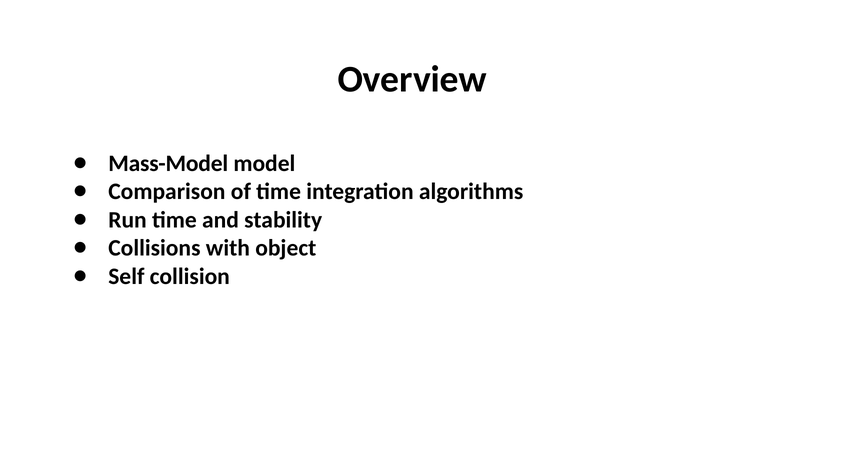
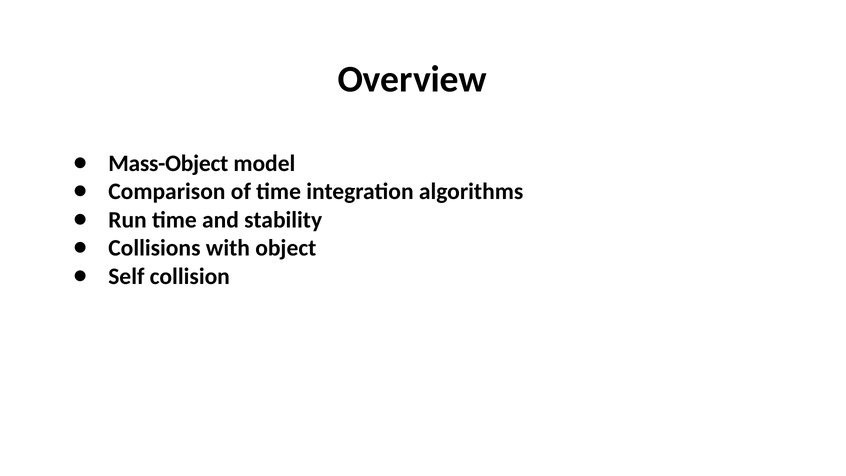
Mass-Model: Mass-Model -> Mass-Object
